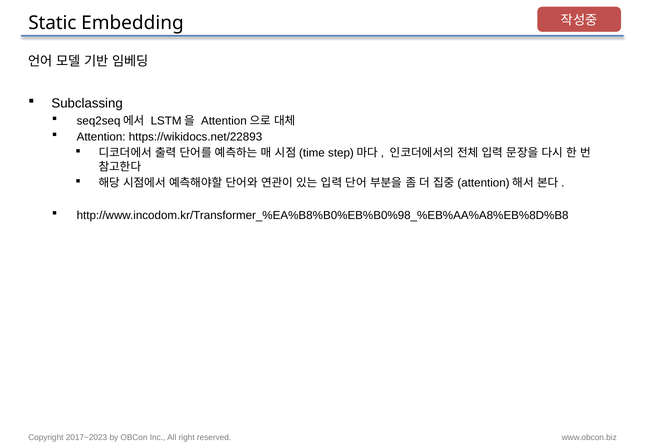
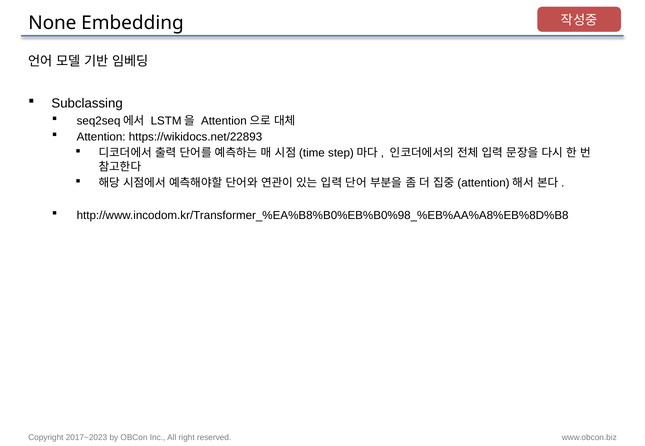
Static: Static -> None
